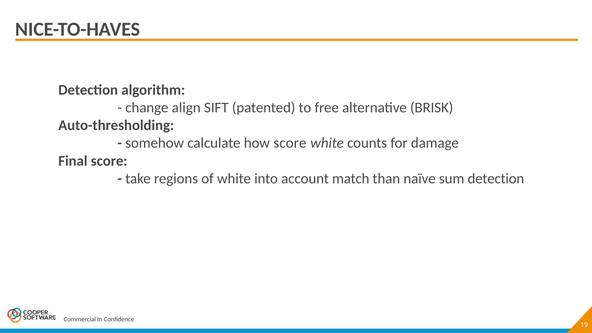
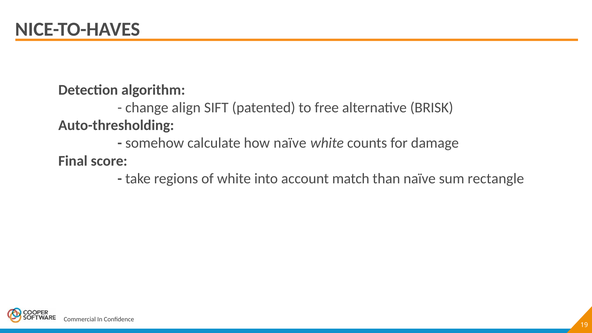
how score: score -> naïve
sum detection: detection -> rectangle
